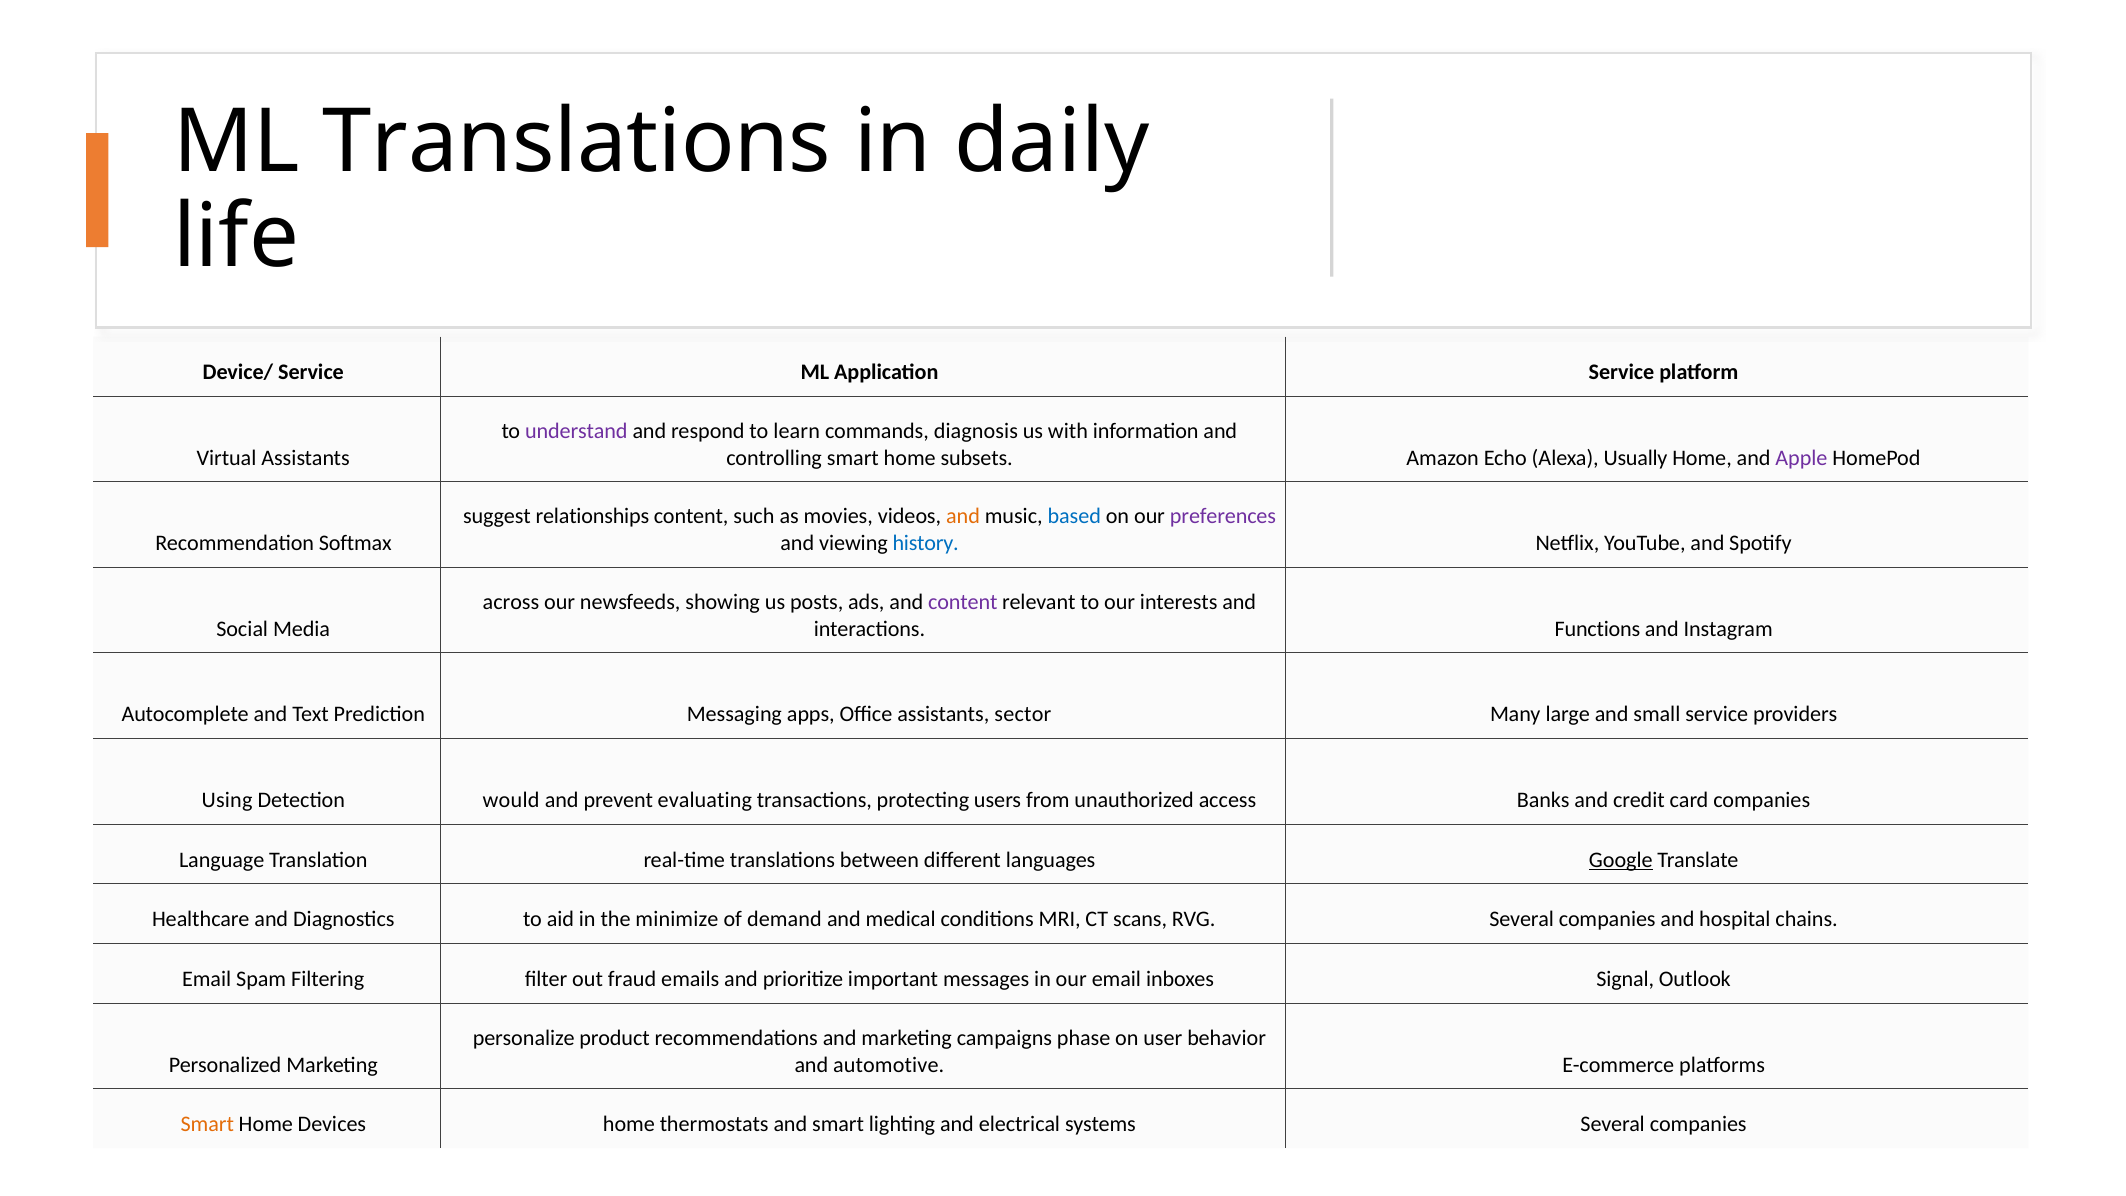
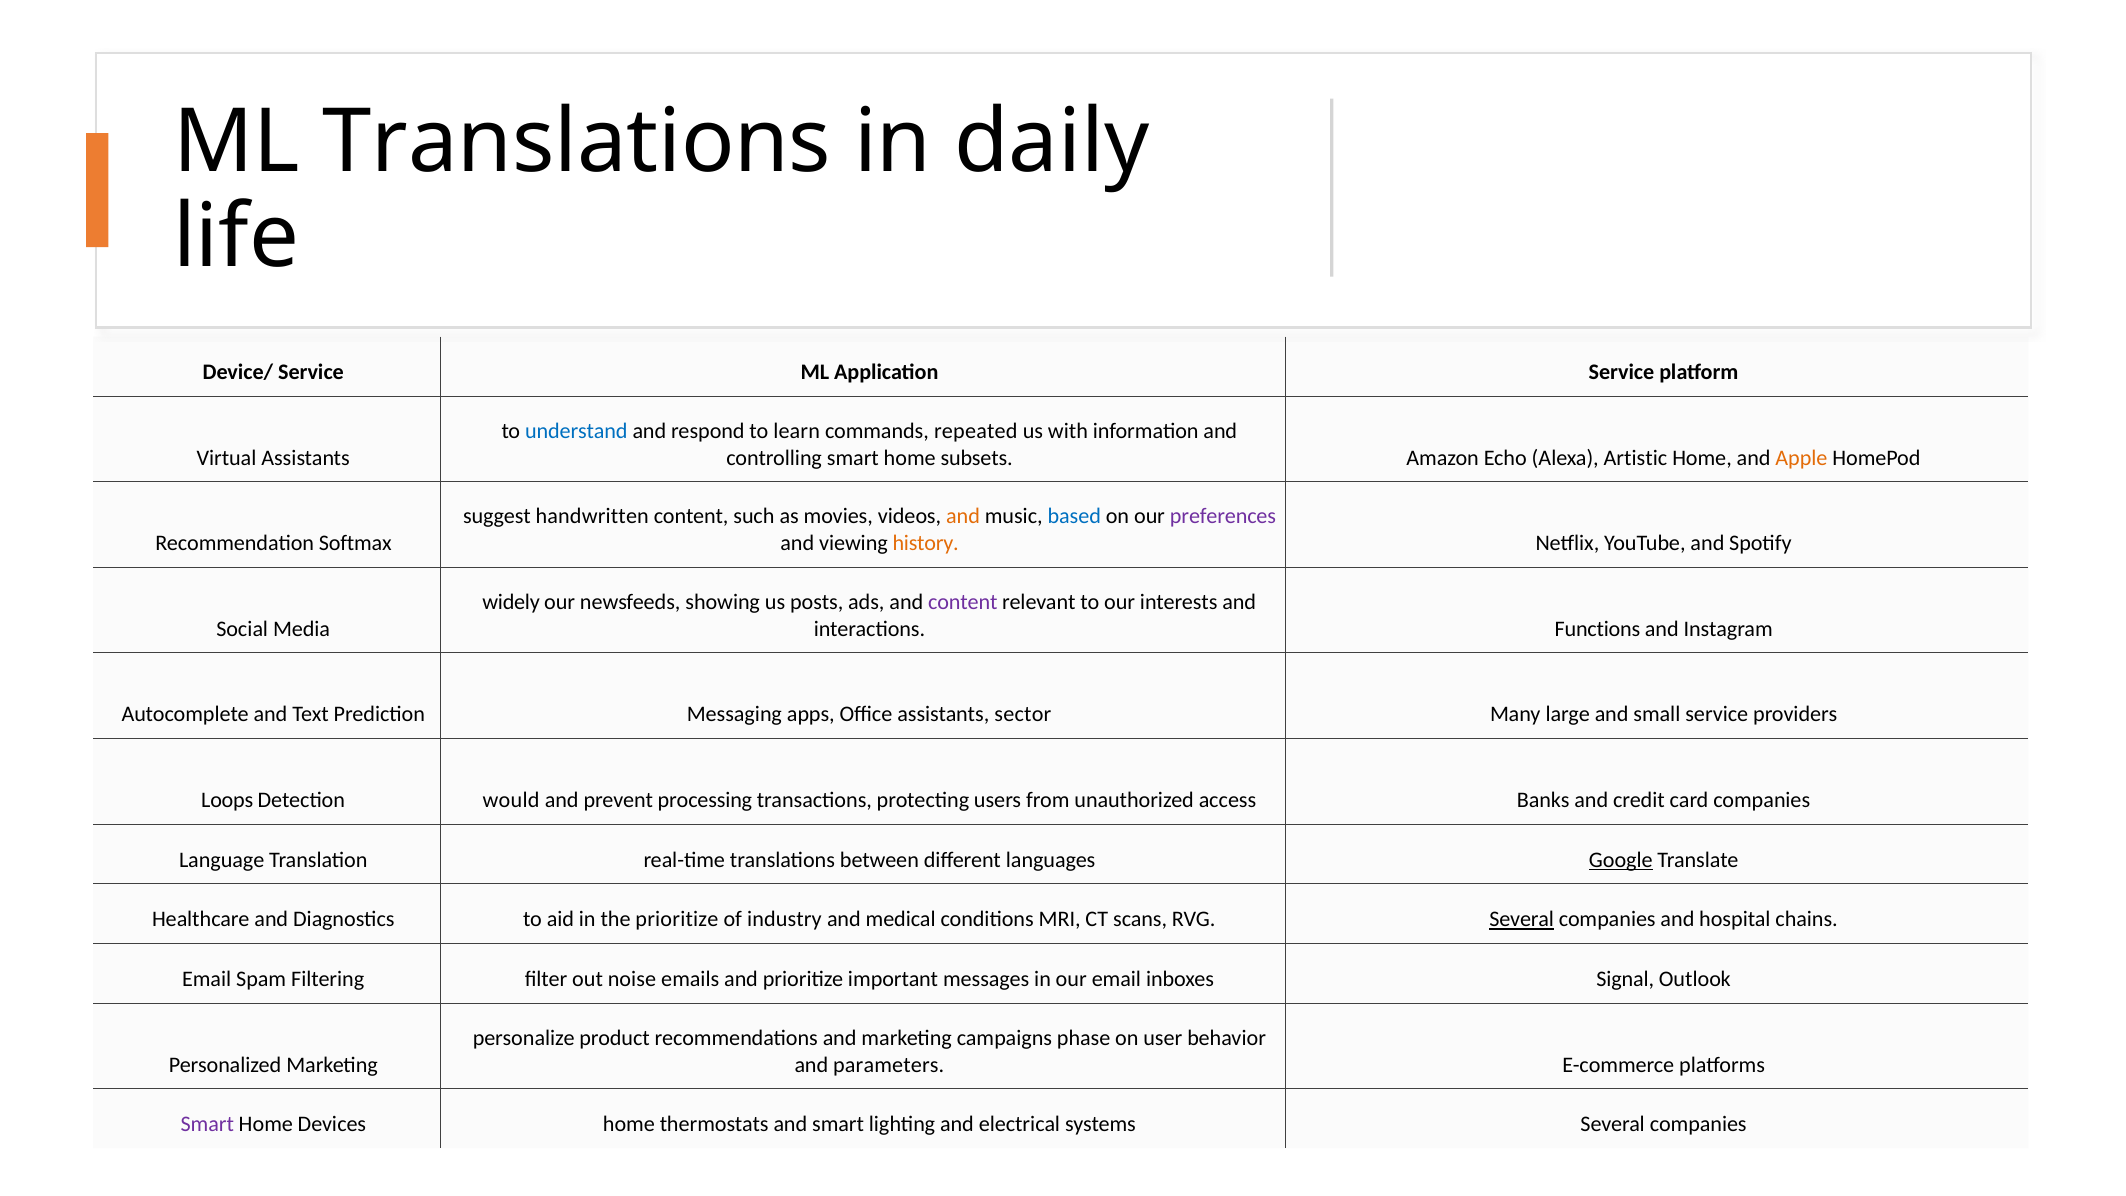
understand colour: purple -> blue
diagnosis: diagnosis -> repeated
Usually: Usually -> Artistic
Apple colour: purple -> orange
relationships: relationships -> handwritten
history colour: blue -> orange
across: across -> widely
Using: Using -> Loops
evaluating: evaluating -> processing
the minimize: minimize -> prioritize
demand: demand -> industry
Several at (1522, 919) underline: none -> present
fraud: fraud -> noise
automotive: automotive -> parameters
Smart at (207, 1124) colour: orange -> purple
